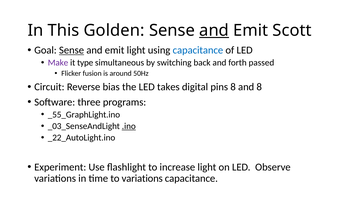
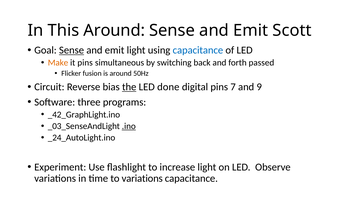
This Golden: Golden -> Around
and at (214, 30) underline: present -> none
Make colour: purple -> orange
it type: type -> pins
the underline: none -> present
takes: takes -> done
pins 8: 8 -> 7
and 8: 8 -> 9
_55_GraphLight.ino: _55_GraphLight.ino -> _42_GraphLight.ino
_22_AutoLight.ino: _22_AutoLight.ino -> _24_AutoLight.ino
